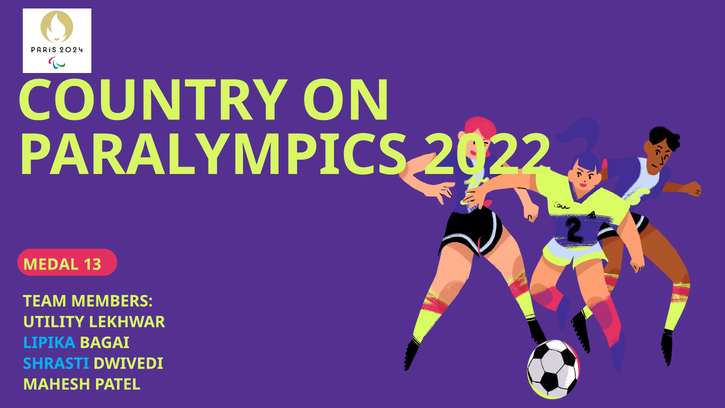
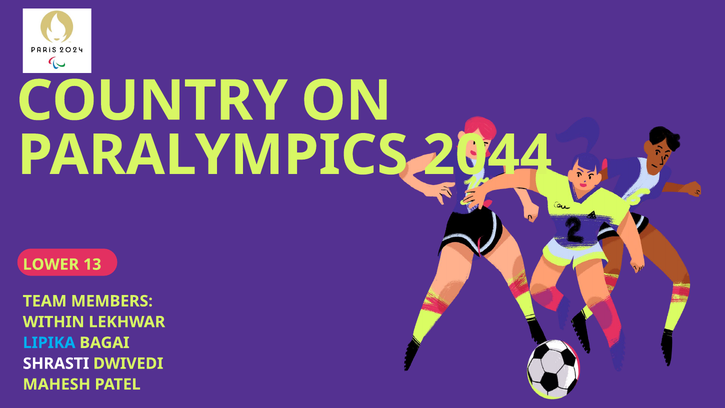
2022: 2022 -> 2044
MEDAL: MEDAL -> LOWER
UTILITY: UTILITY -> WITHIN
SHRASTI colour: light blue -> white
